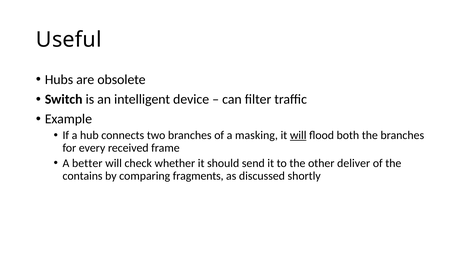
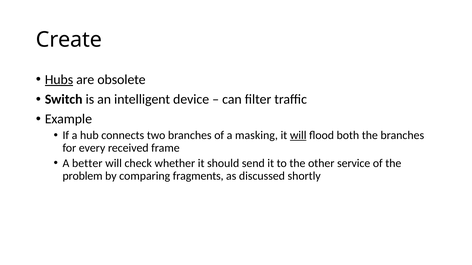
Useful: Useful -> Create
Hubs underline: none -> present
deliver: deliver -> service
contains: contains -> problem
